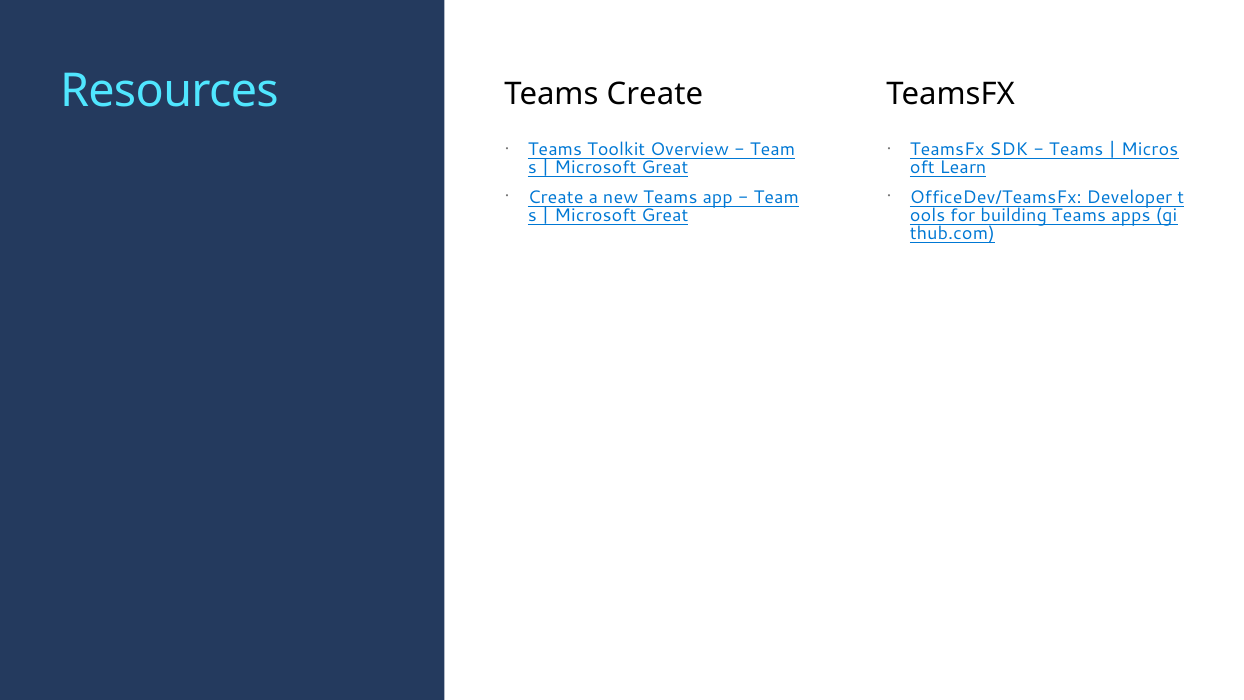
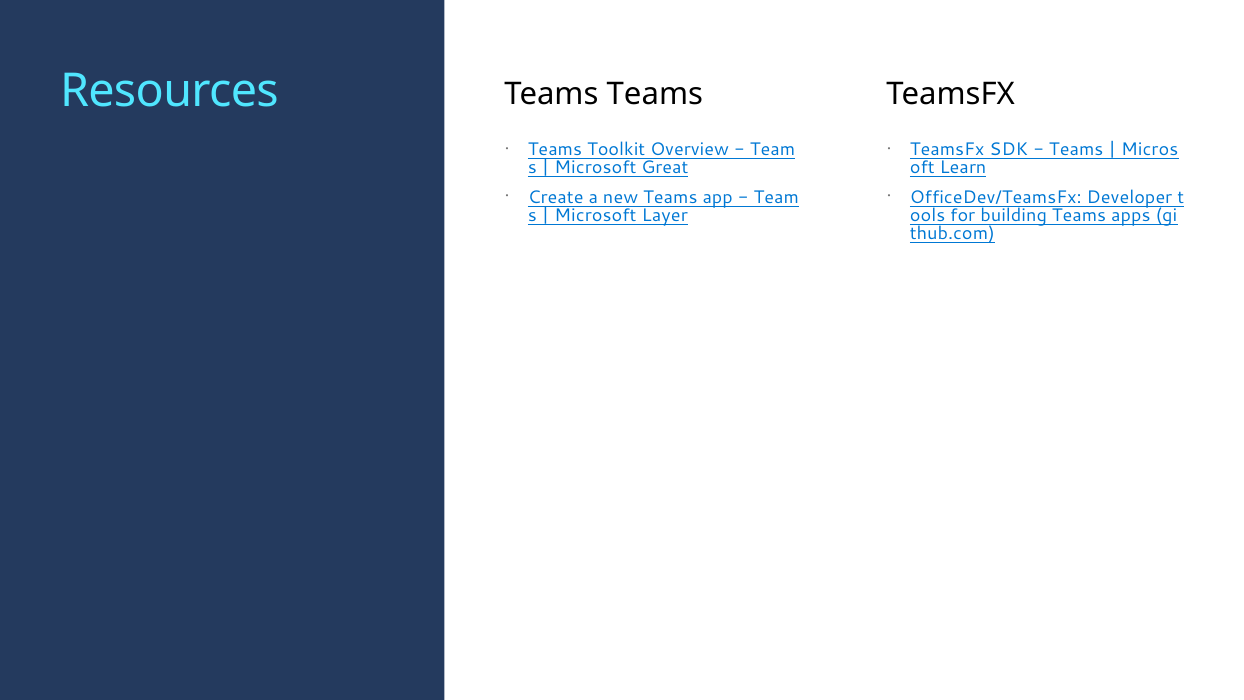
Teams Create: Create -> Teams
Great at (665, 215): Great -> Layer
